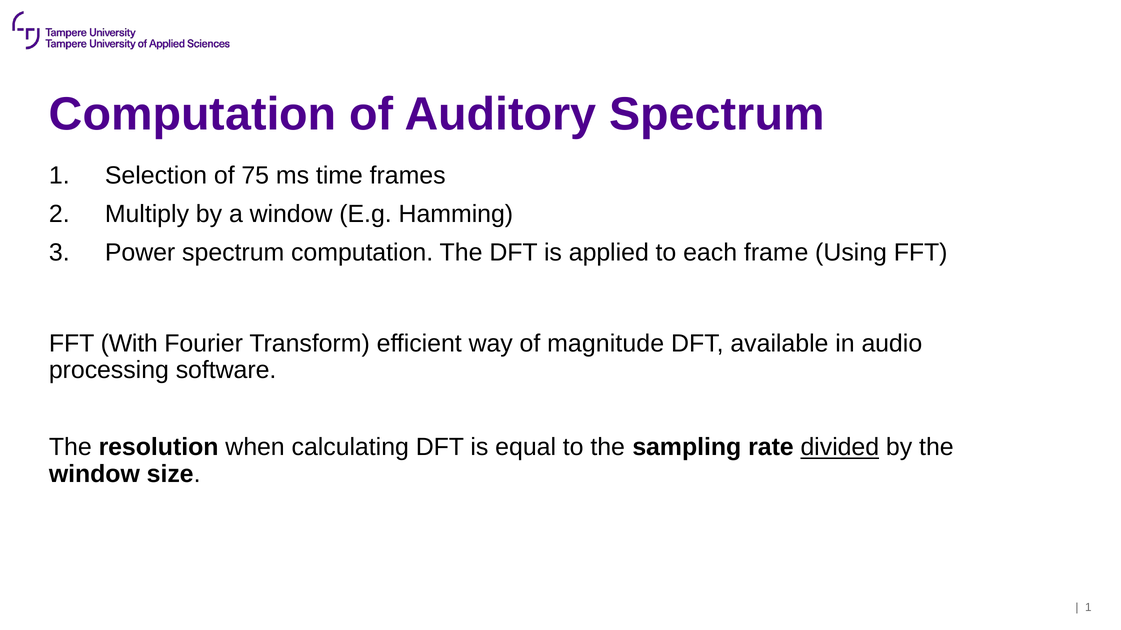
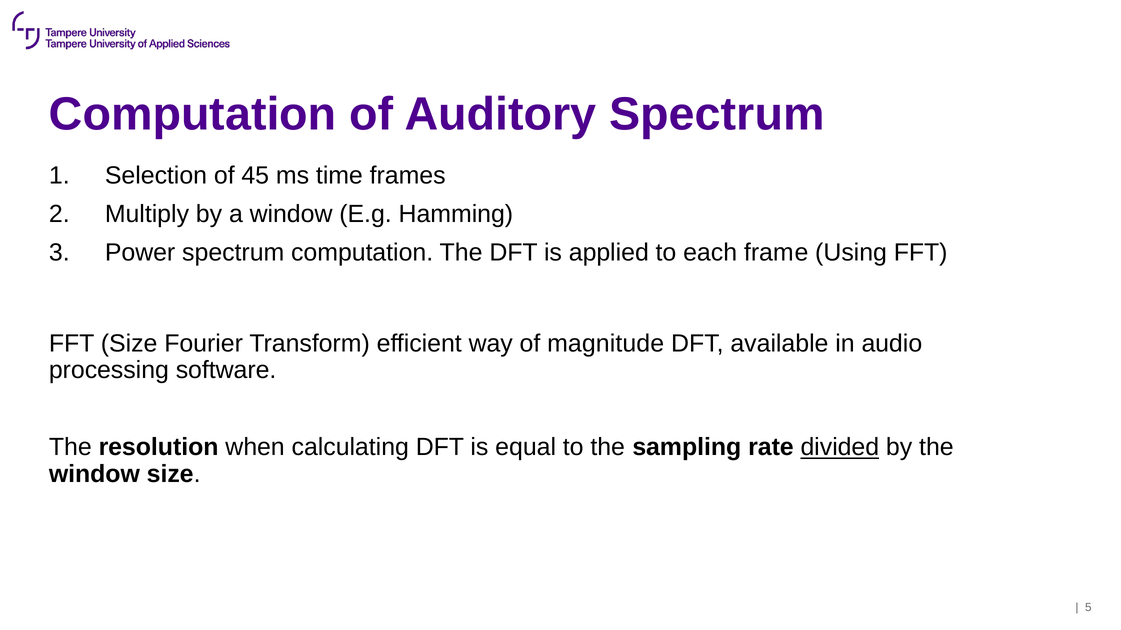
75: 75 -> 45
FFT With: With -> Size
1 at (1088, 608): 1 -> 5
